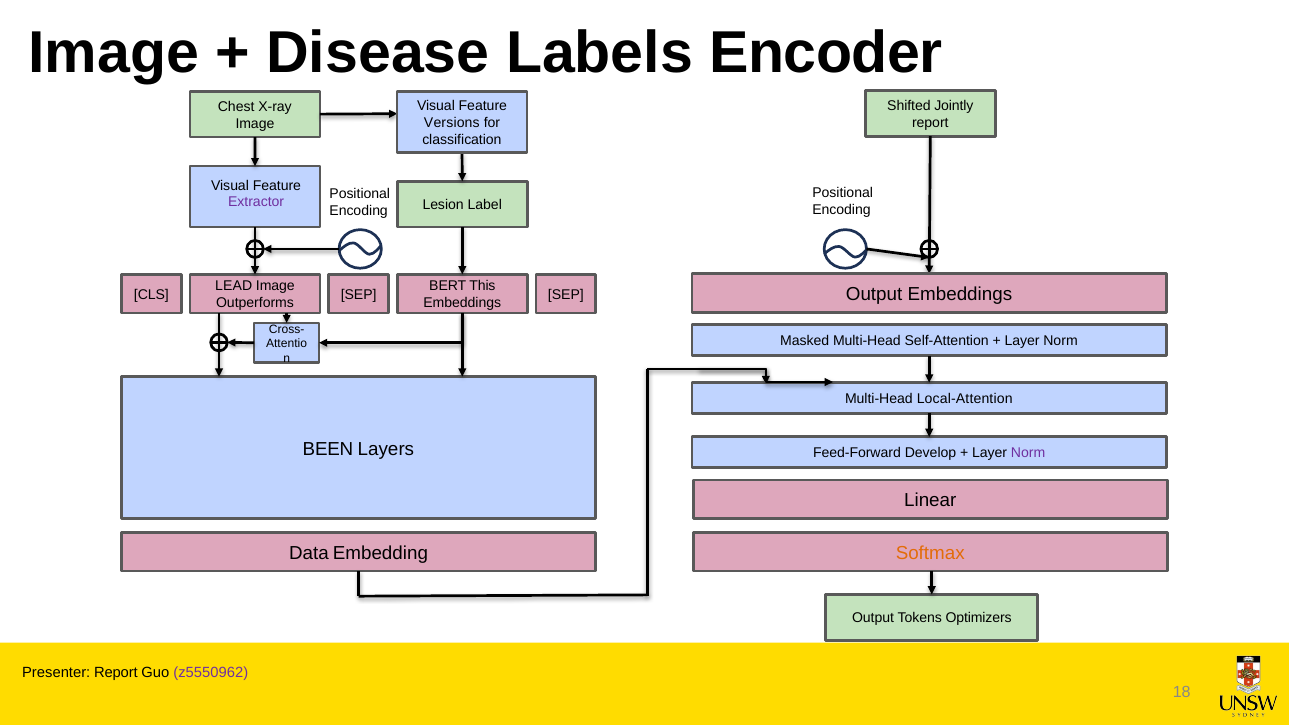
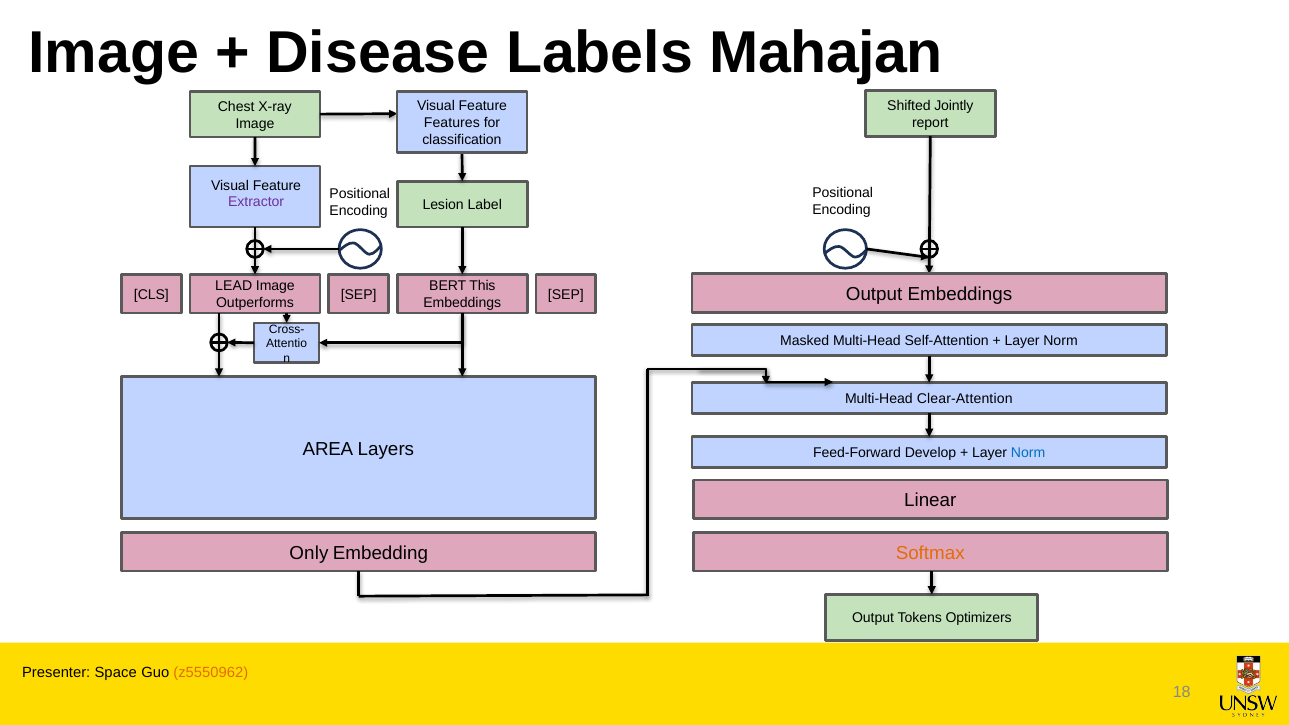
Encoder: Encoder -> Mahajan
Versions: Versions -> Features
Local‑Attention: Local‑Attention -> Clear‑Attention
BEEN: BEEN -> AREA
Norm at (1028, 453) colour: purple -> blue
Data: Data -> Only
Presenter Report: Report -> Space
z5550962 colour: purple -> orange
